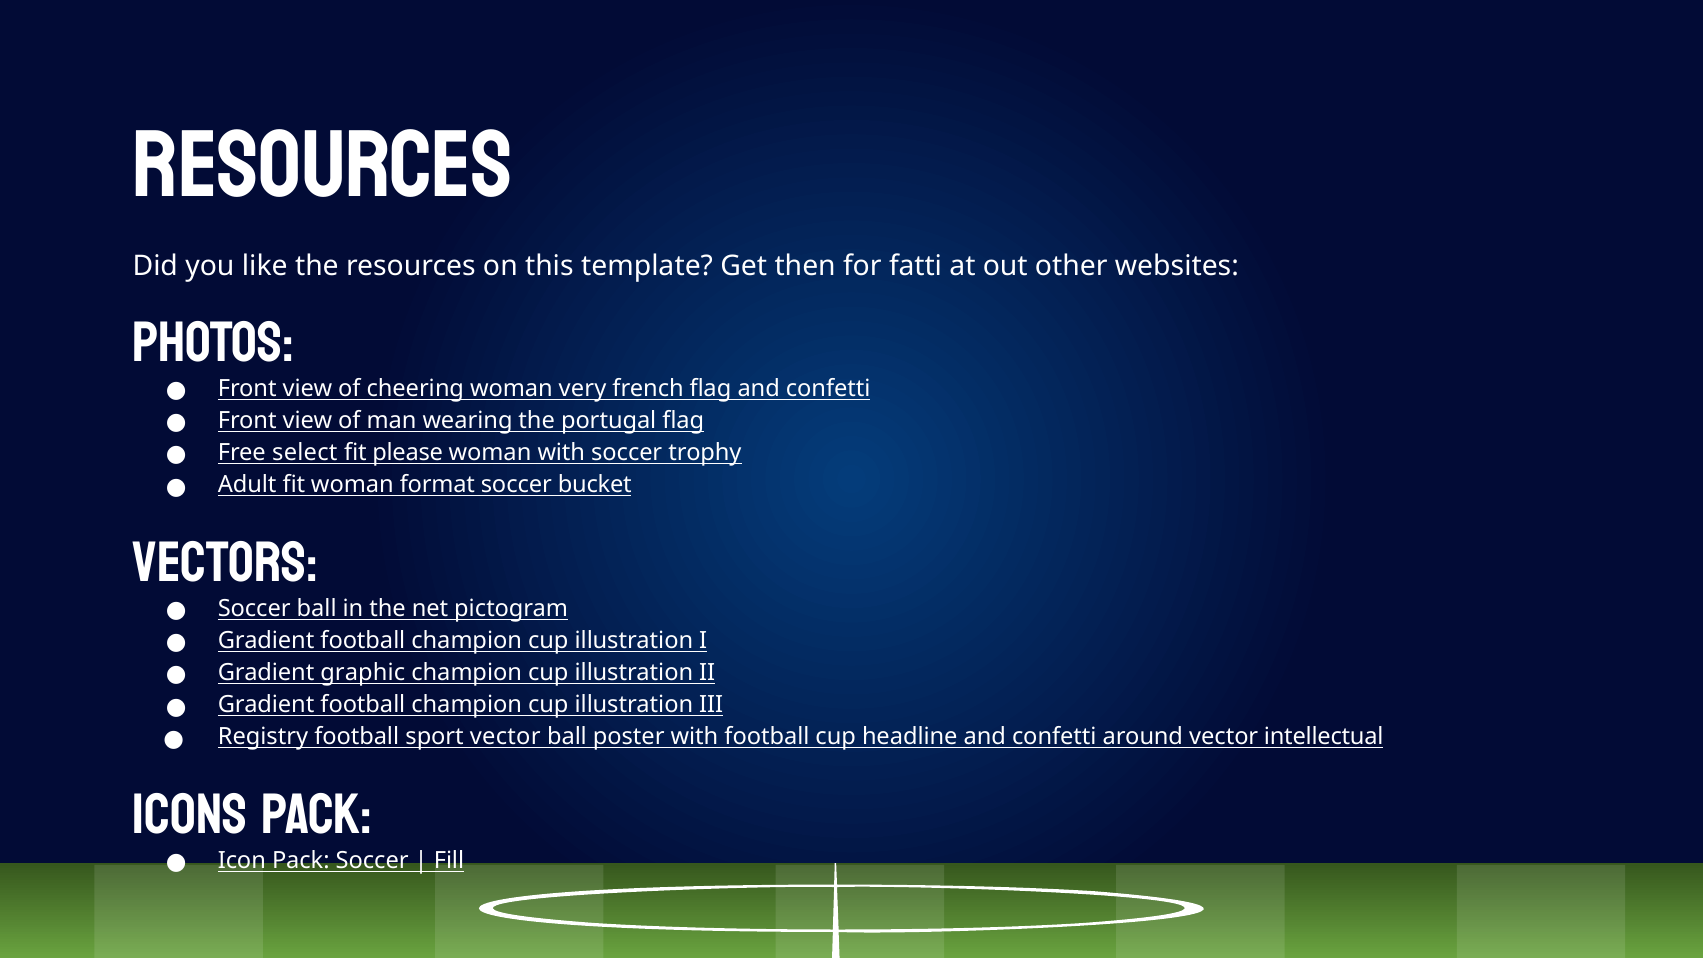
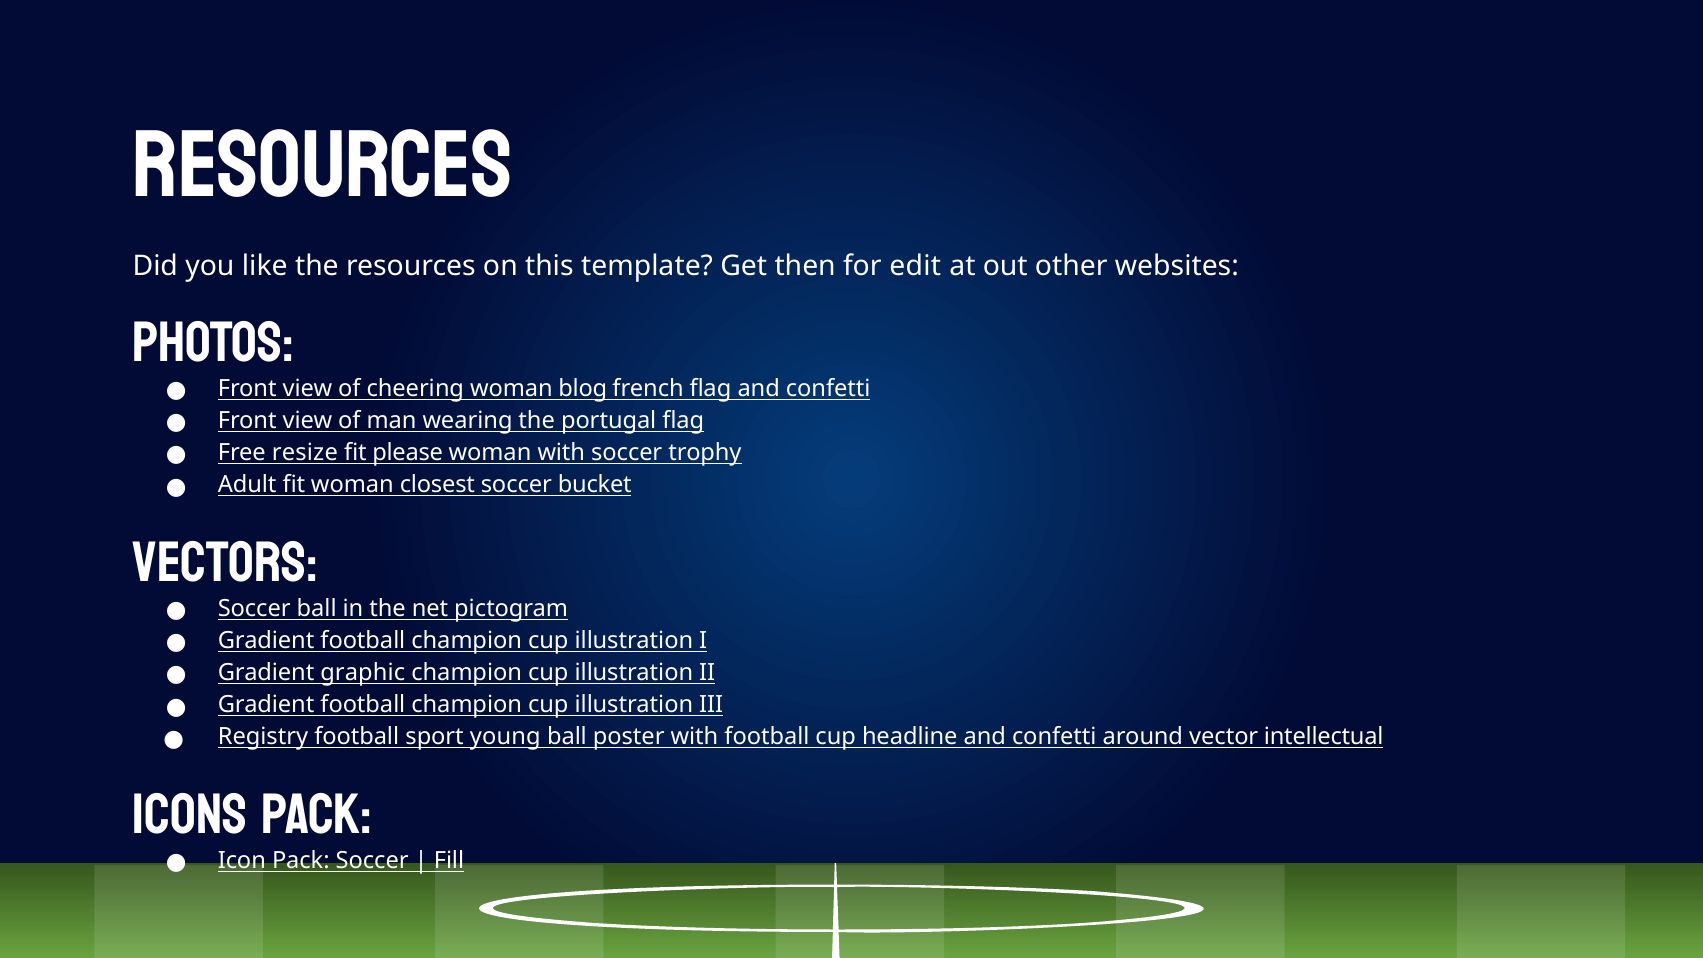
fatti: fatti -> edit
very: very -> blog
select: select -> resize
format: format -> closest
sport vector: vector -> young
